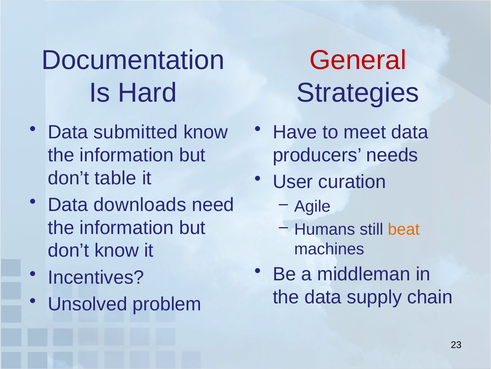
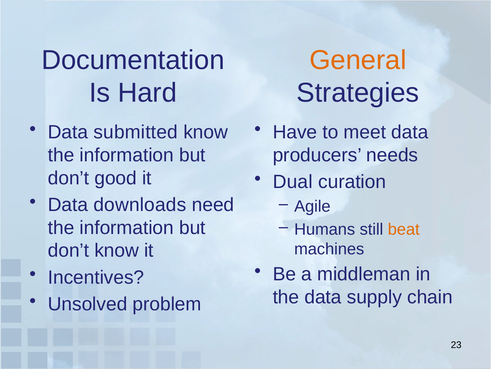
General colour: red -> orange
table: table -> good
User: User -> Dual
